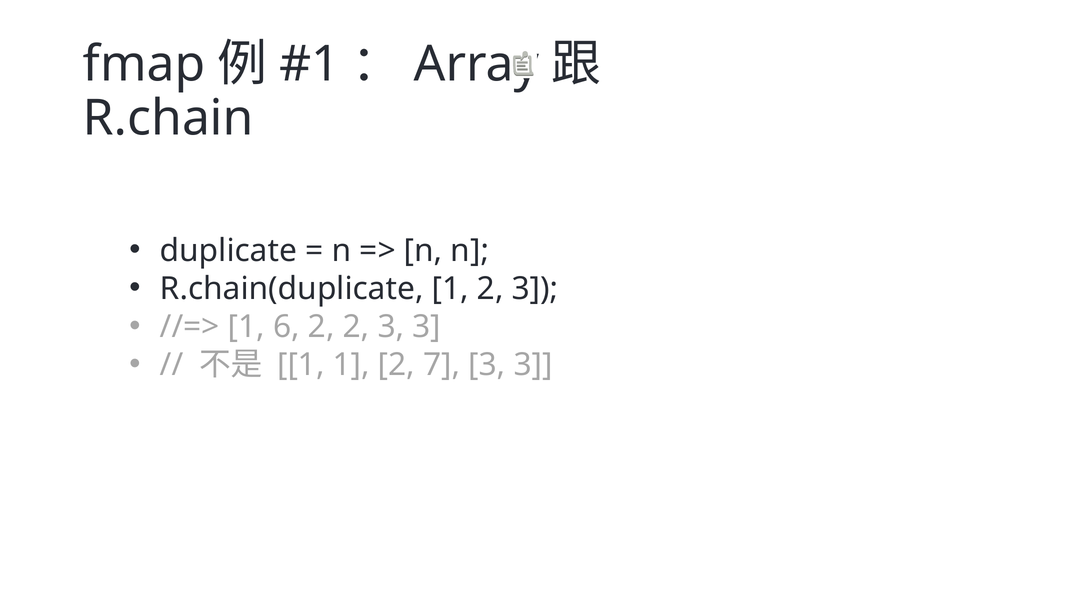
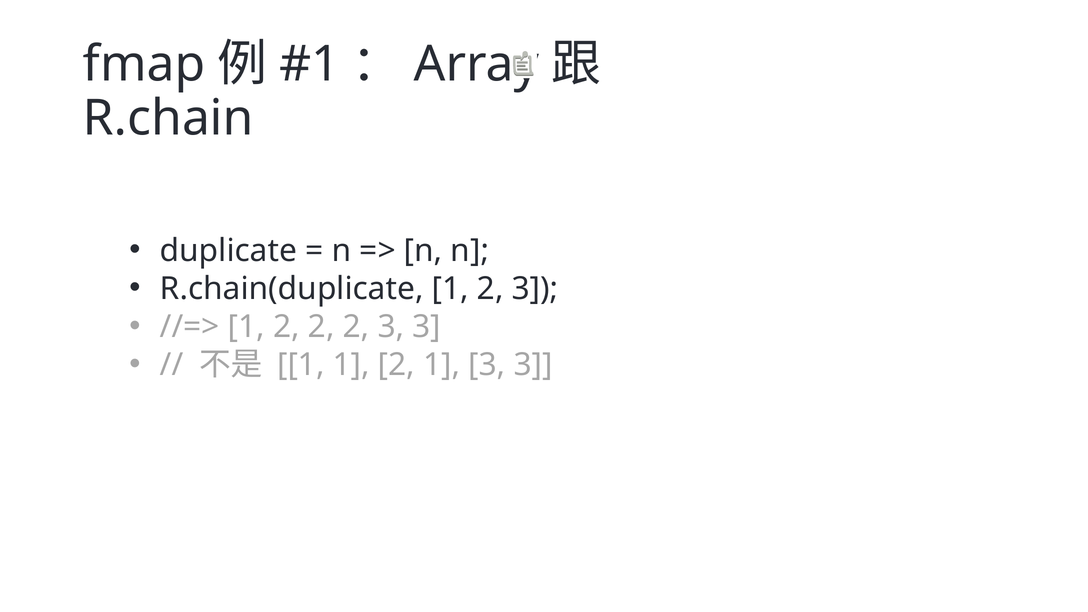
6 at (286, 327): 6 -> 2
2 7: 7 -> 1
